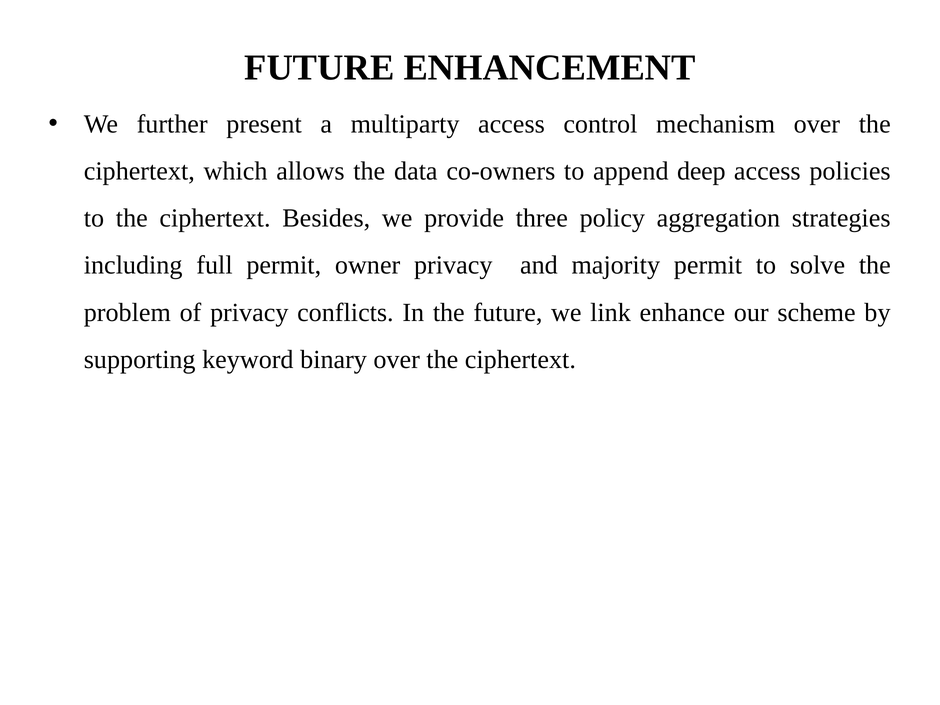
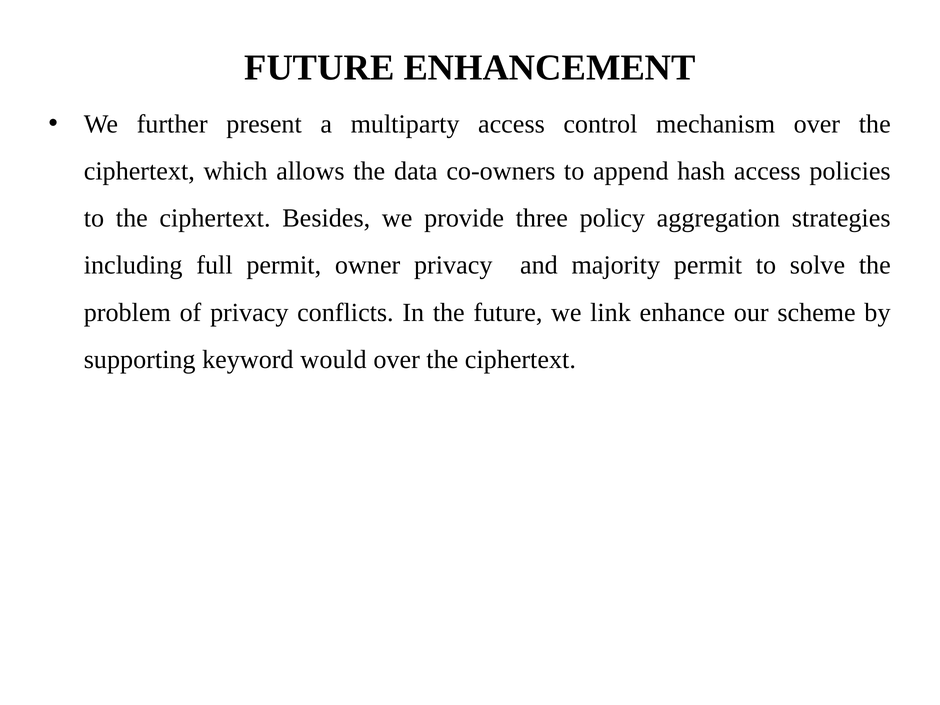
deep: deep -> hash
binary: binary -> would
